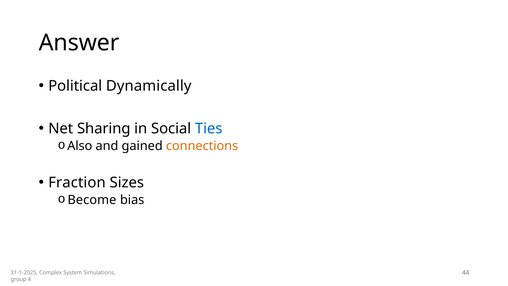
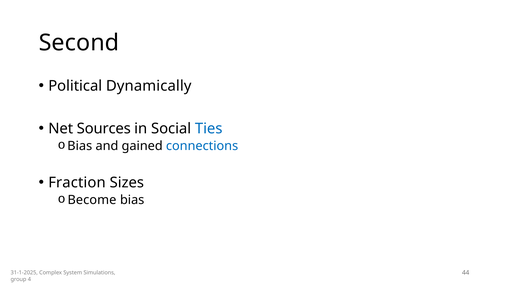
Answer: Answer -> Second
Sharing: Sharing -> Sources
Also at (80, 146): Also -> Bias
connections colour: orange -> blue
